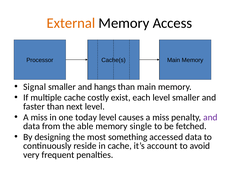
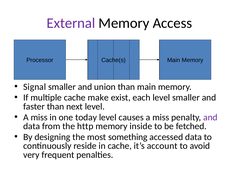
External colour: orange -> purple
hangs: hangs -> union
costly: costly -> make
able: able -> http
single: single -> inside
